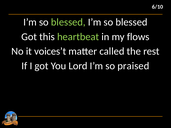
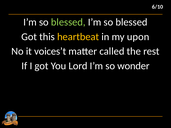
heartbeat colour: light green -> yellow
flows: flows -> upon
praised: praised -> wonder
